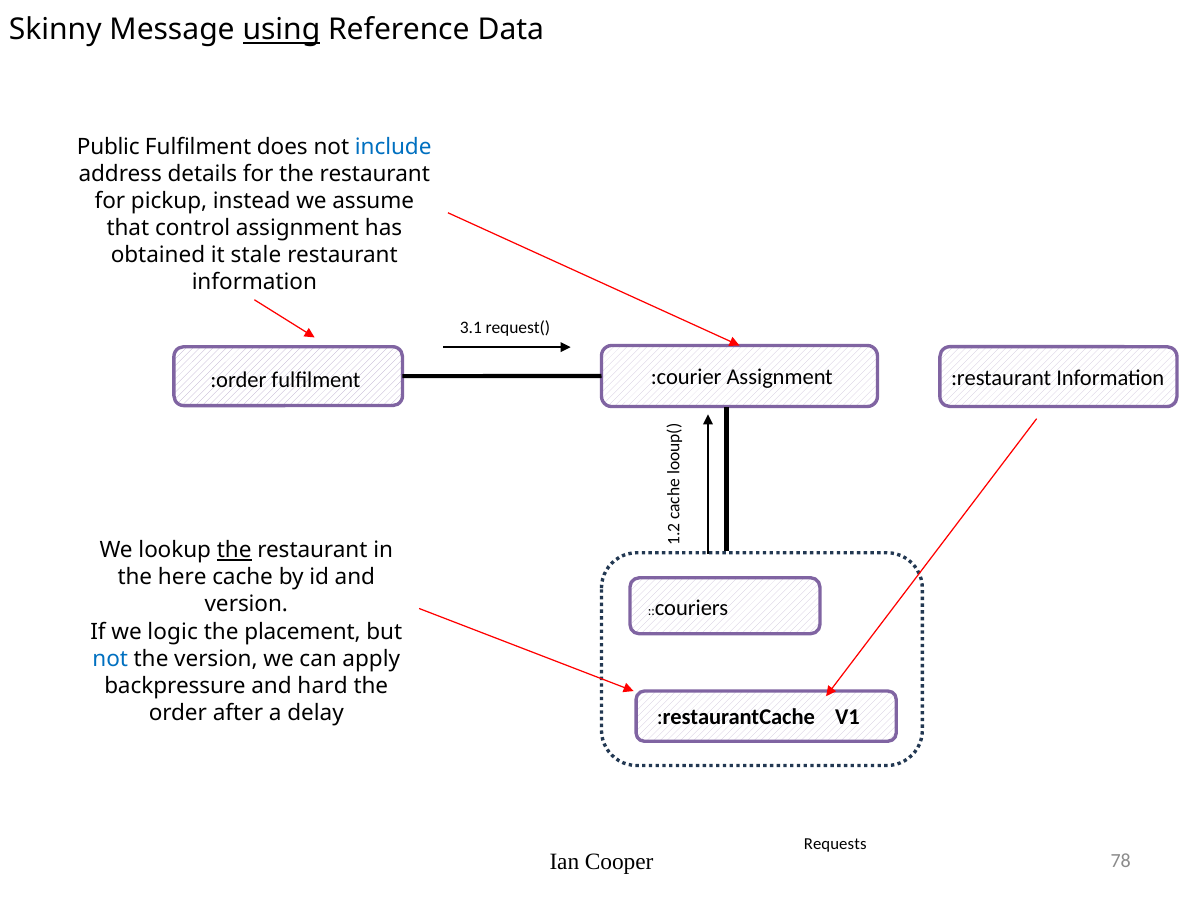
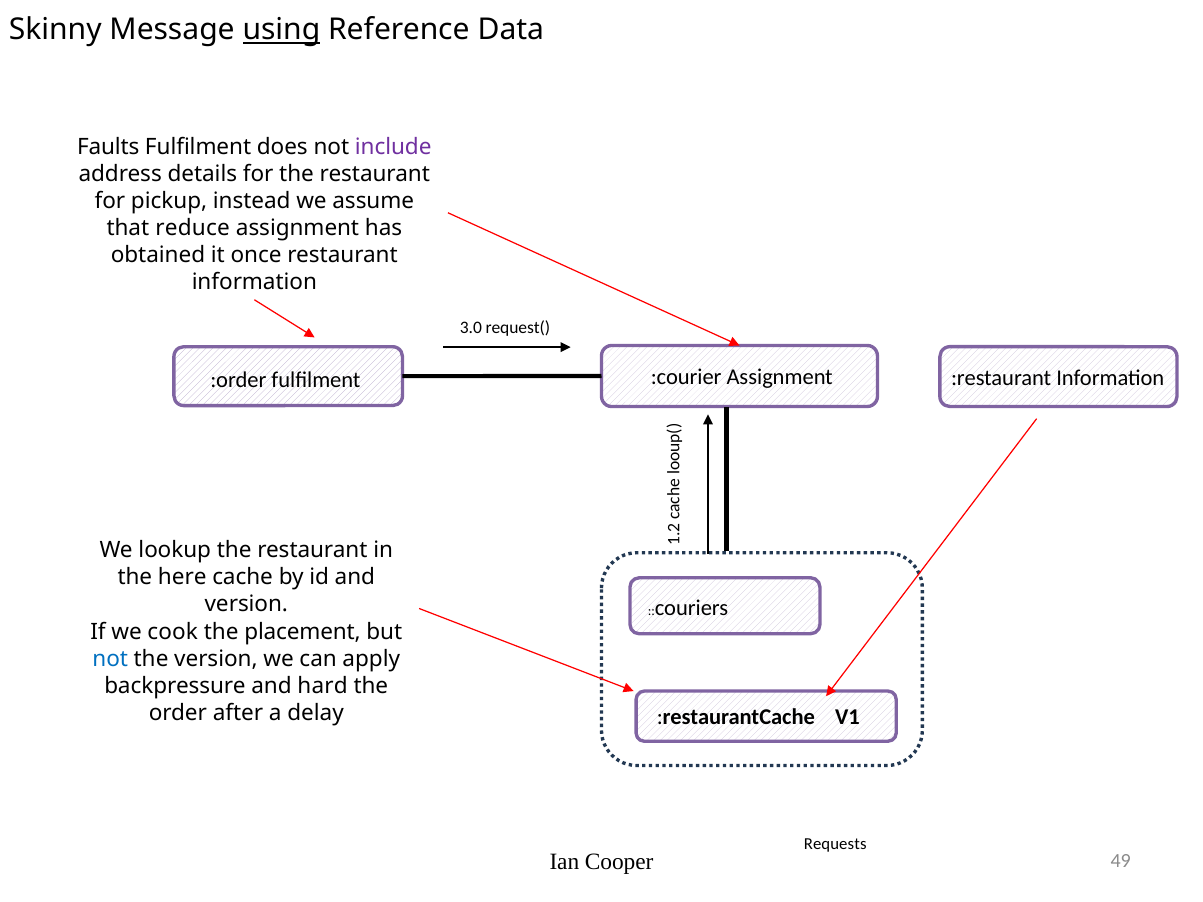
Public: Public -> Faults
include colour: blue -> purple
control: control -> reduce
stale: stale -> once
3.1: 3.1 -> 3.0
the at (234, 551) underline: present -> none
logic: logic -> cook
78: 78 -> 49
